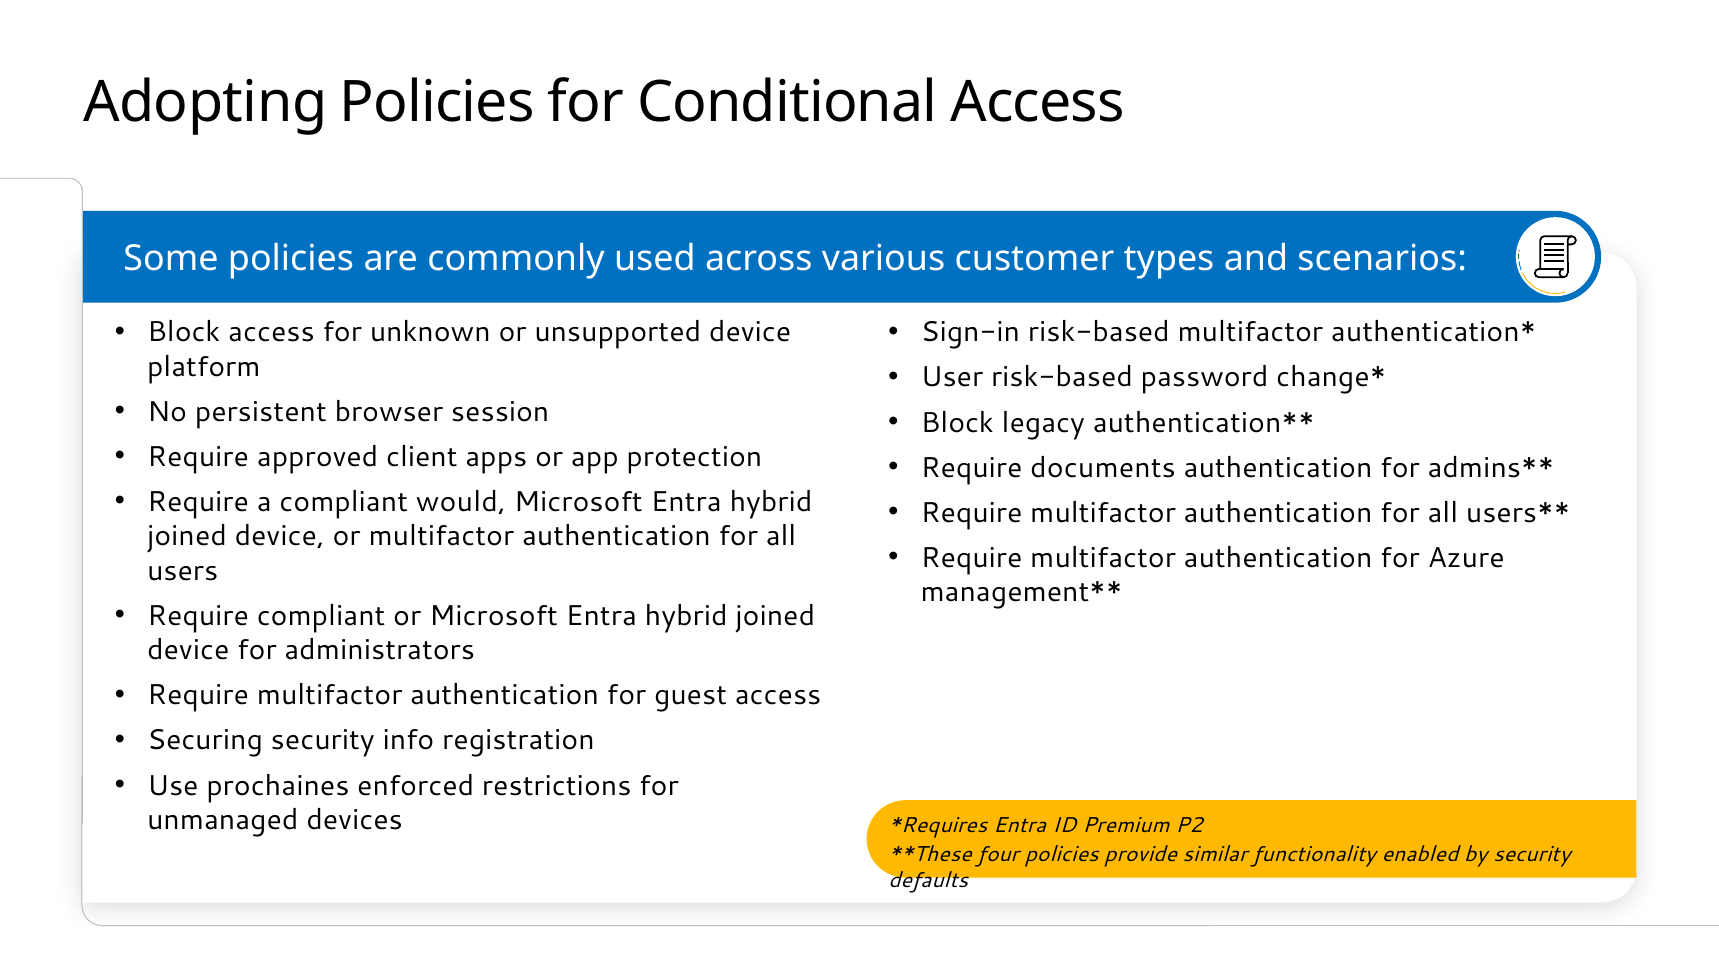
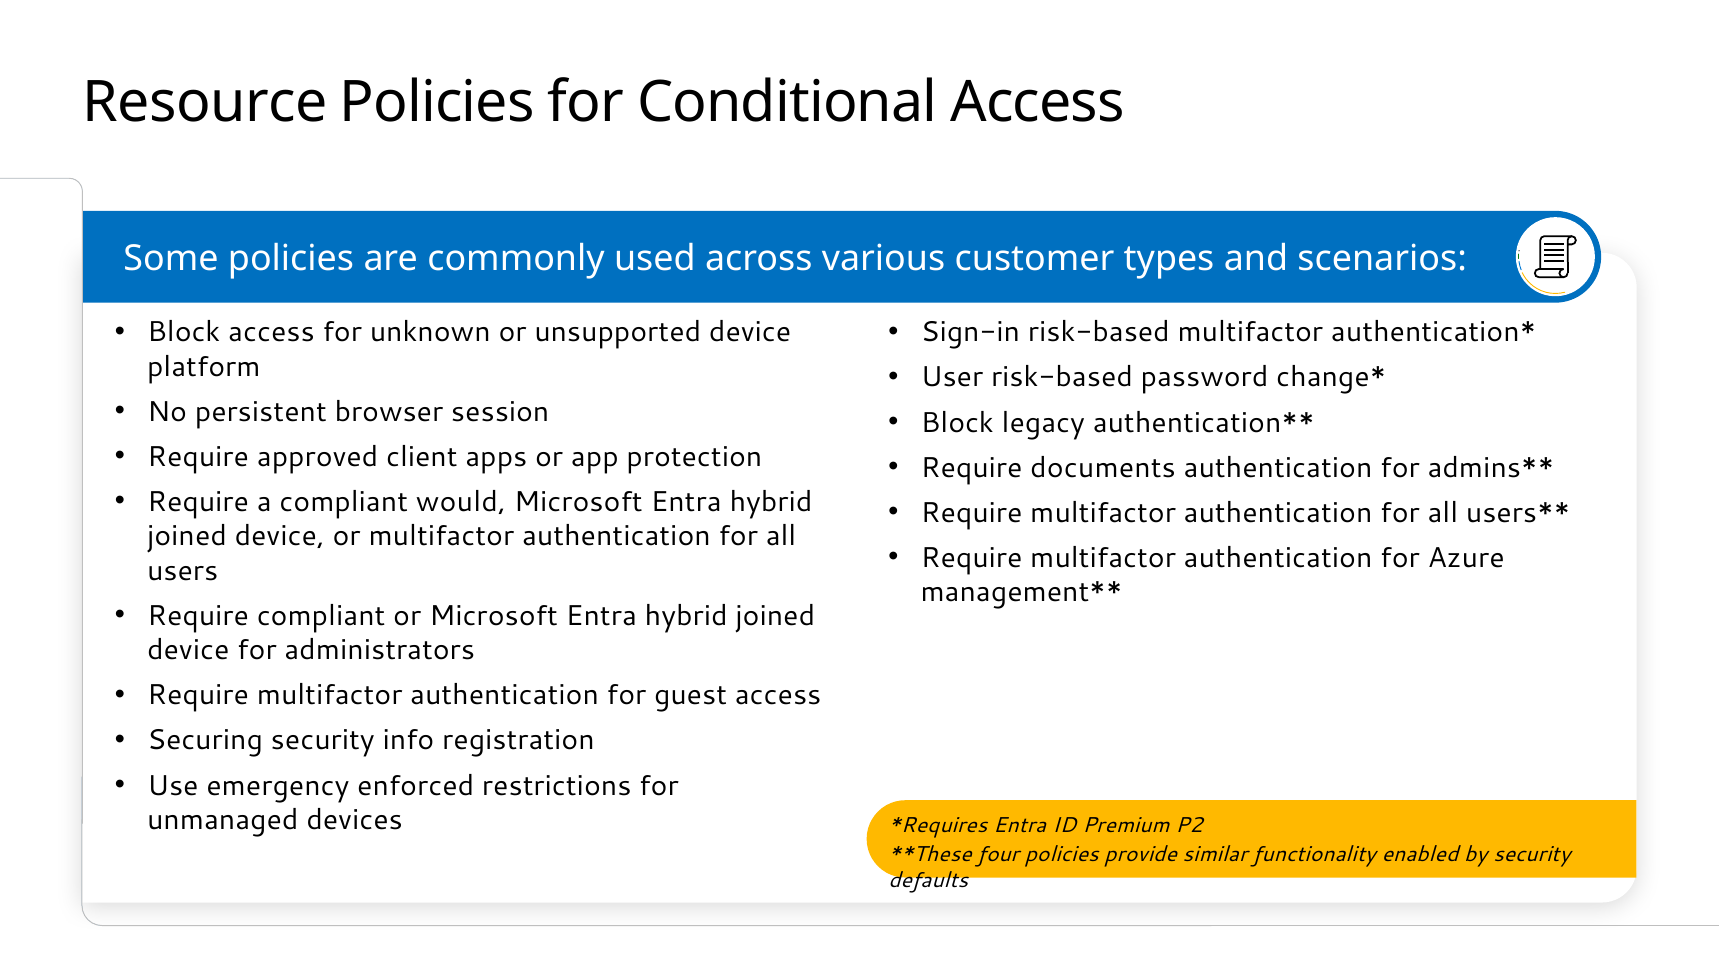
Adopting: Adopting -> Resource
prochaines: prochaines -> emergency
